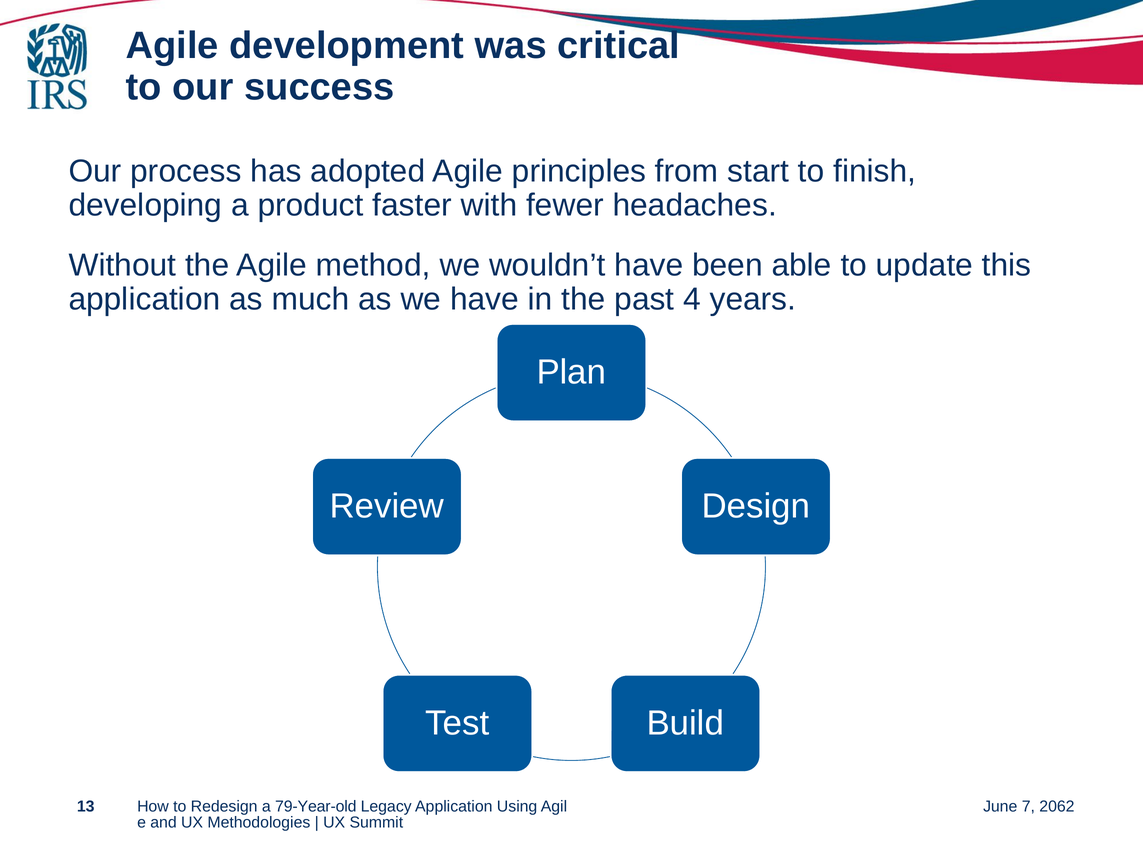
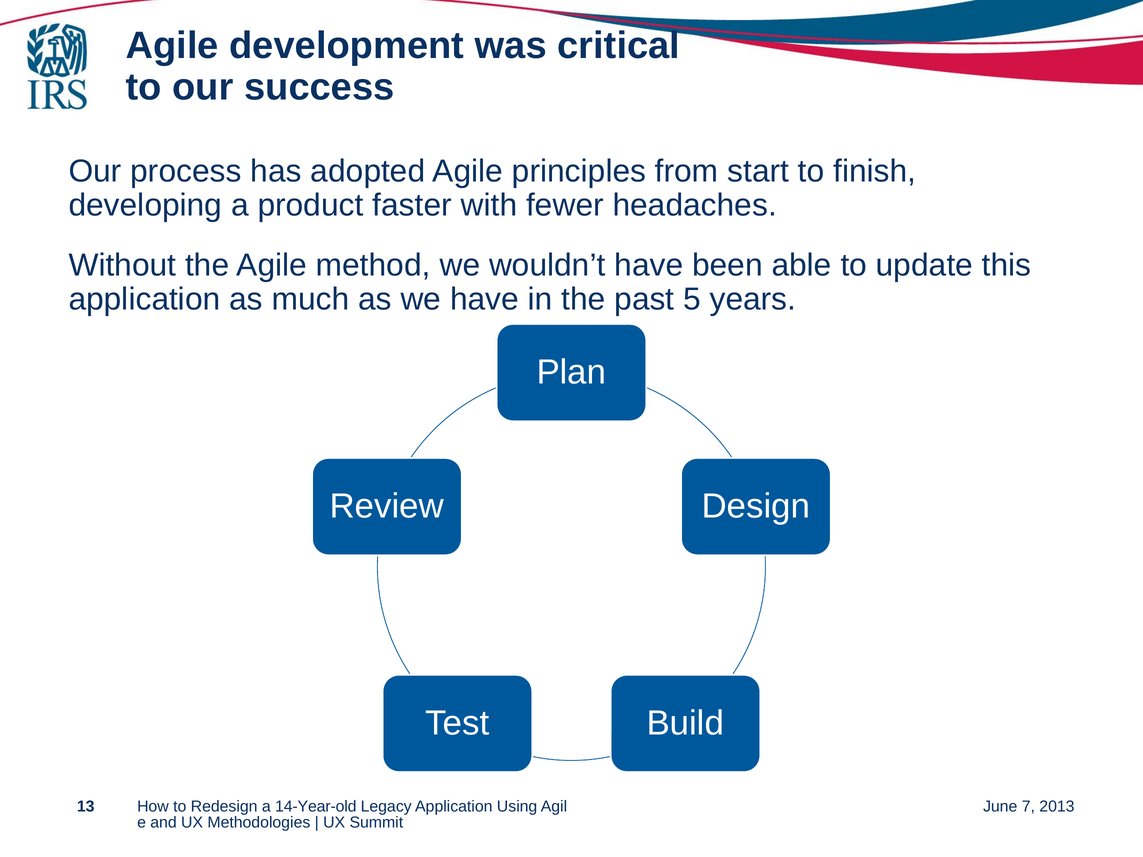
4: 4 -> 5
79-Year-old: 79-Year-old -> 14-Year-old
2062: 2062 -> 2013
